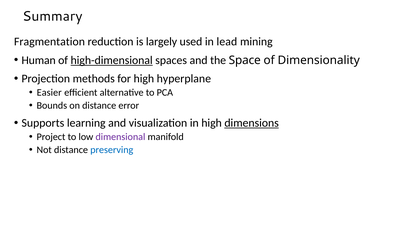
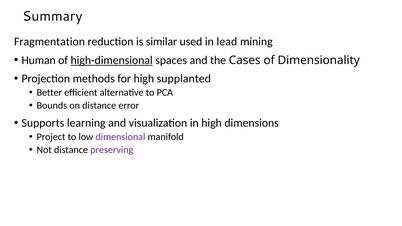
largely: largely -> similar
Space: Space -> Cases
hyperplane: hyperplane -> supplanted
Easier: Easier -> Better
dimensions underline: present -> none
preserving colour: blue -> purple
